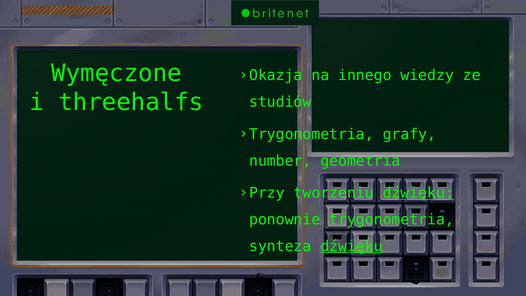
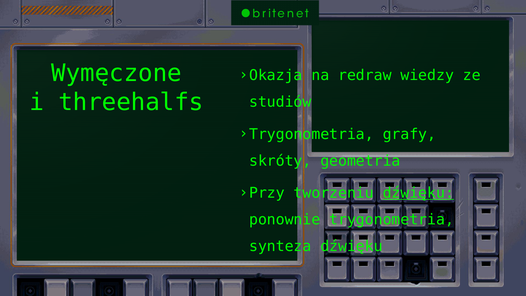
innego: innego -> redraw
number: number -> skróty
dźwięku at (352, 246) underline: present -> none
